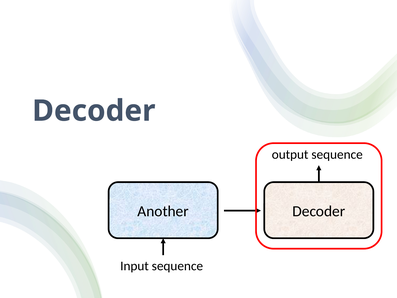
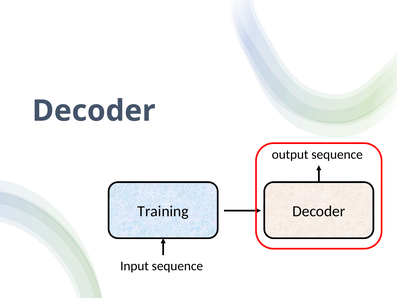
Another: Another -> Training
